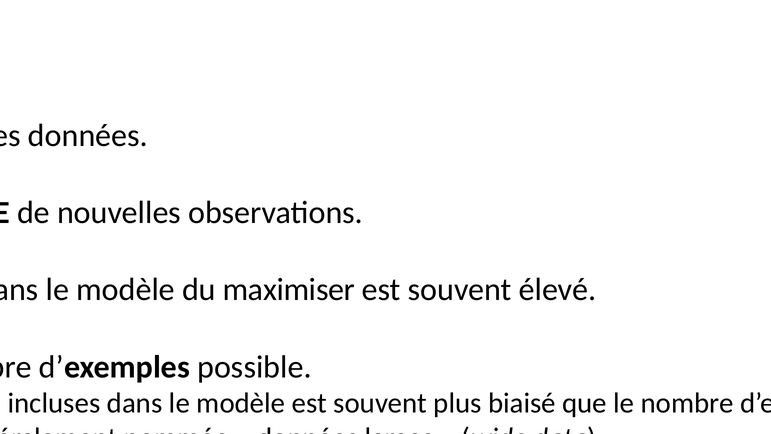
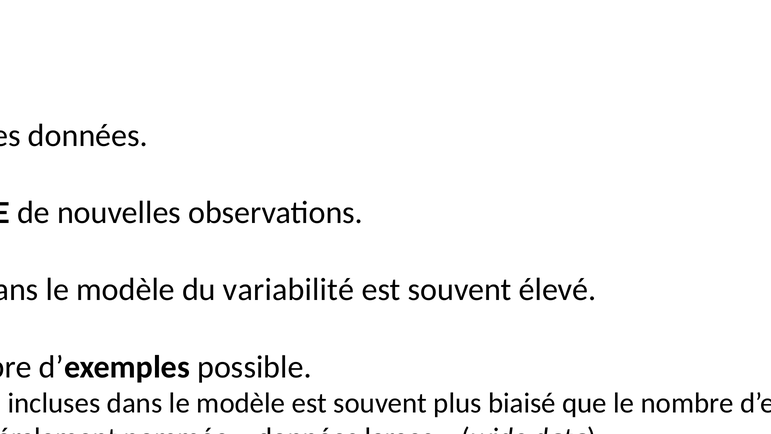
maximiser: maximiser -> variabilité
